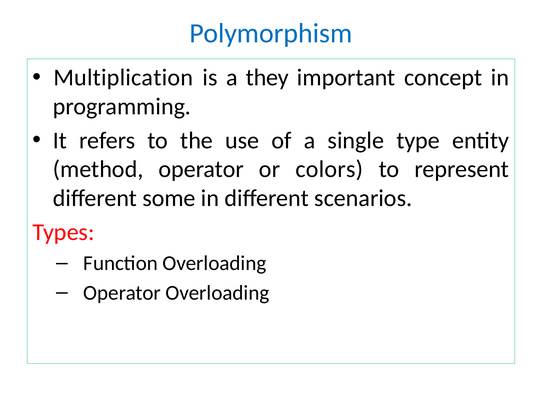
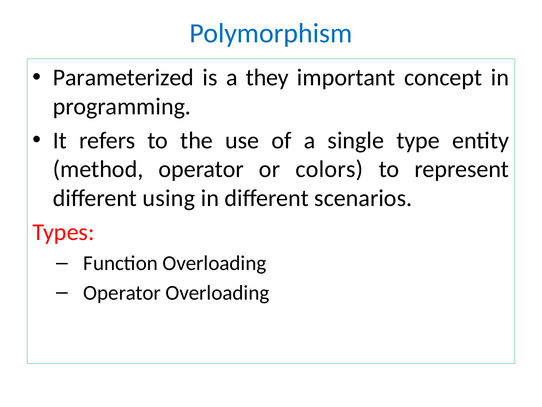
Multiplication: Multiplication -> Parameterized
some: some -> using
